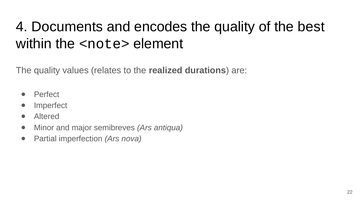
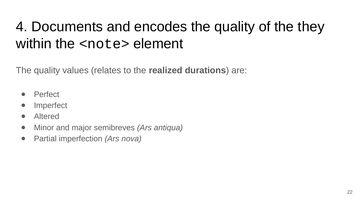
best: best -> they
